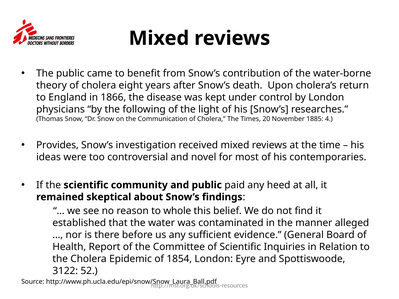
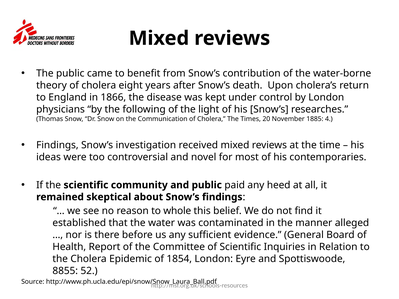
Provides at (57, 145): Provides -> Findings
3122: 3122 -> 8855
